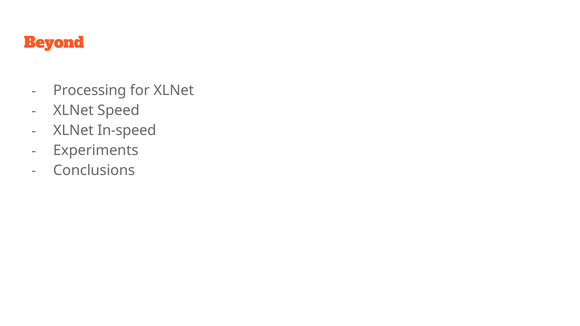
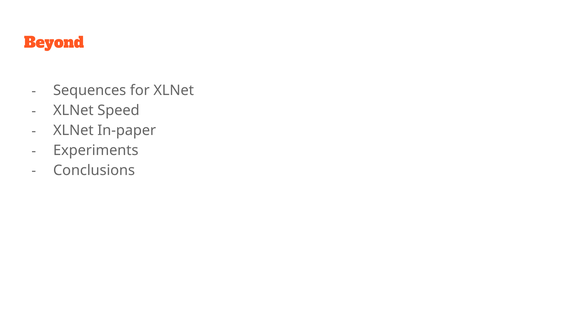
Processing: Processing -> Sequences
In-speed: In-speed -> In-paper
